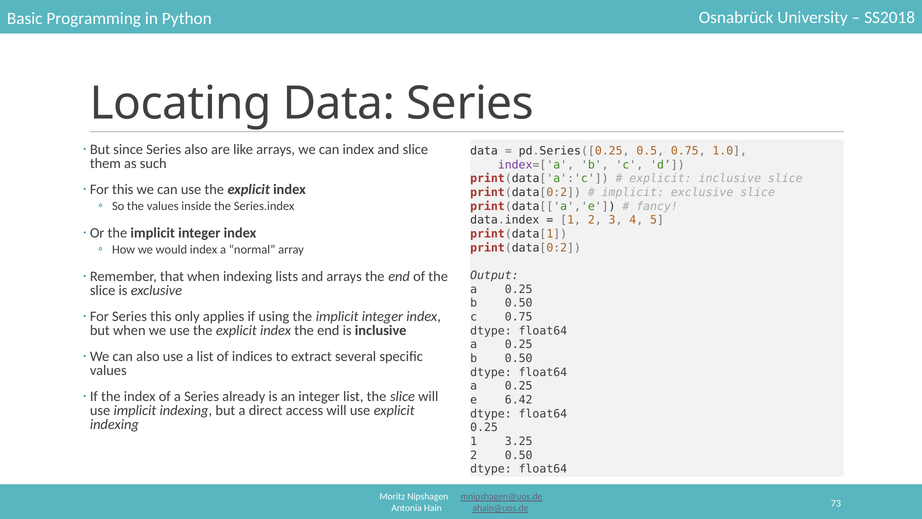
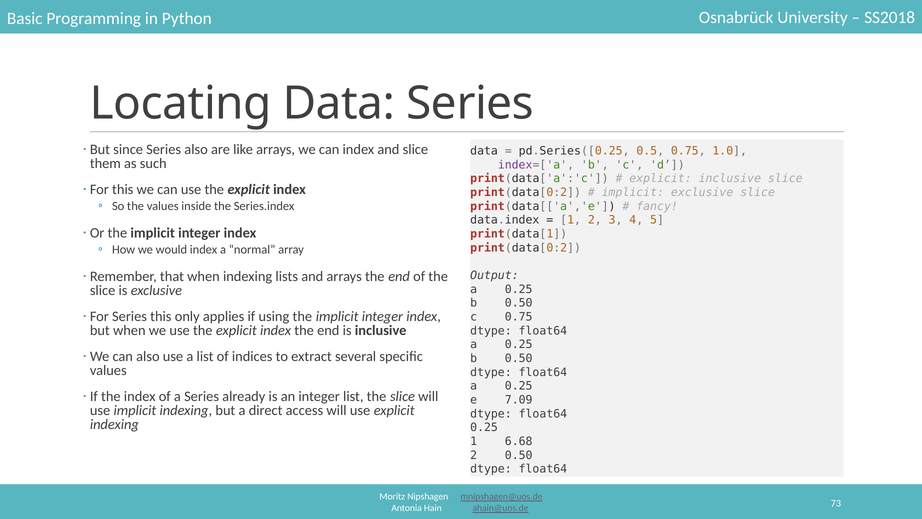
6.42: 6.42 -> 7.09
3.25: 3.25 -> 6.68
